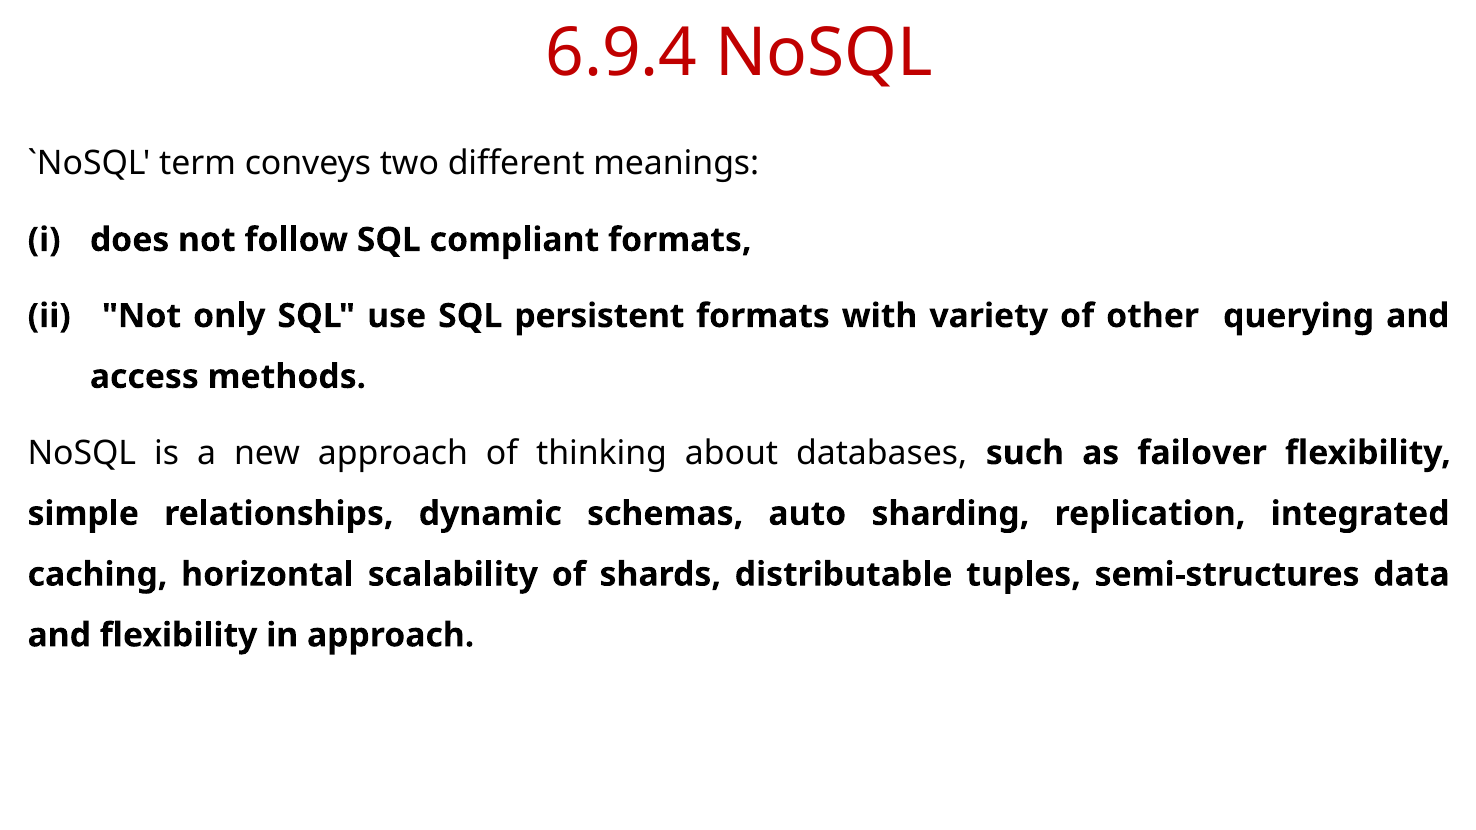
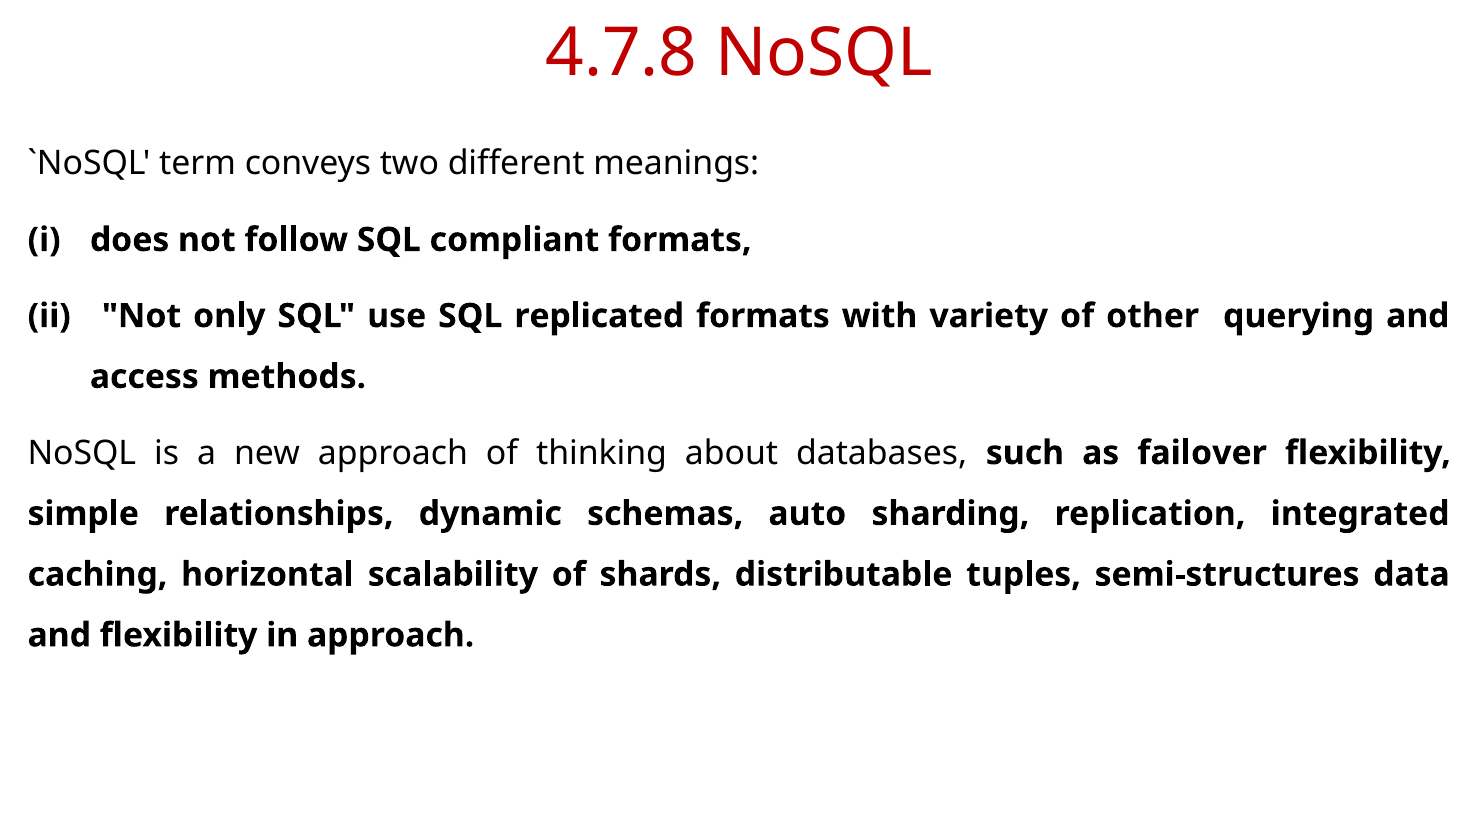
6.9.4: 6.9.4 -> 4.7.8
persistent: persistent -> replicated
